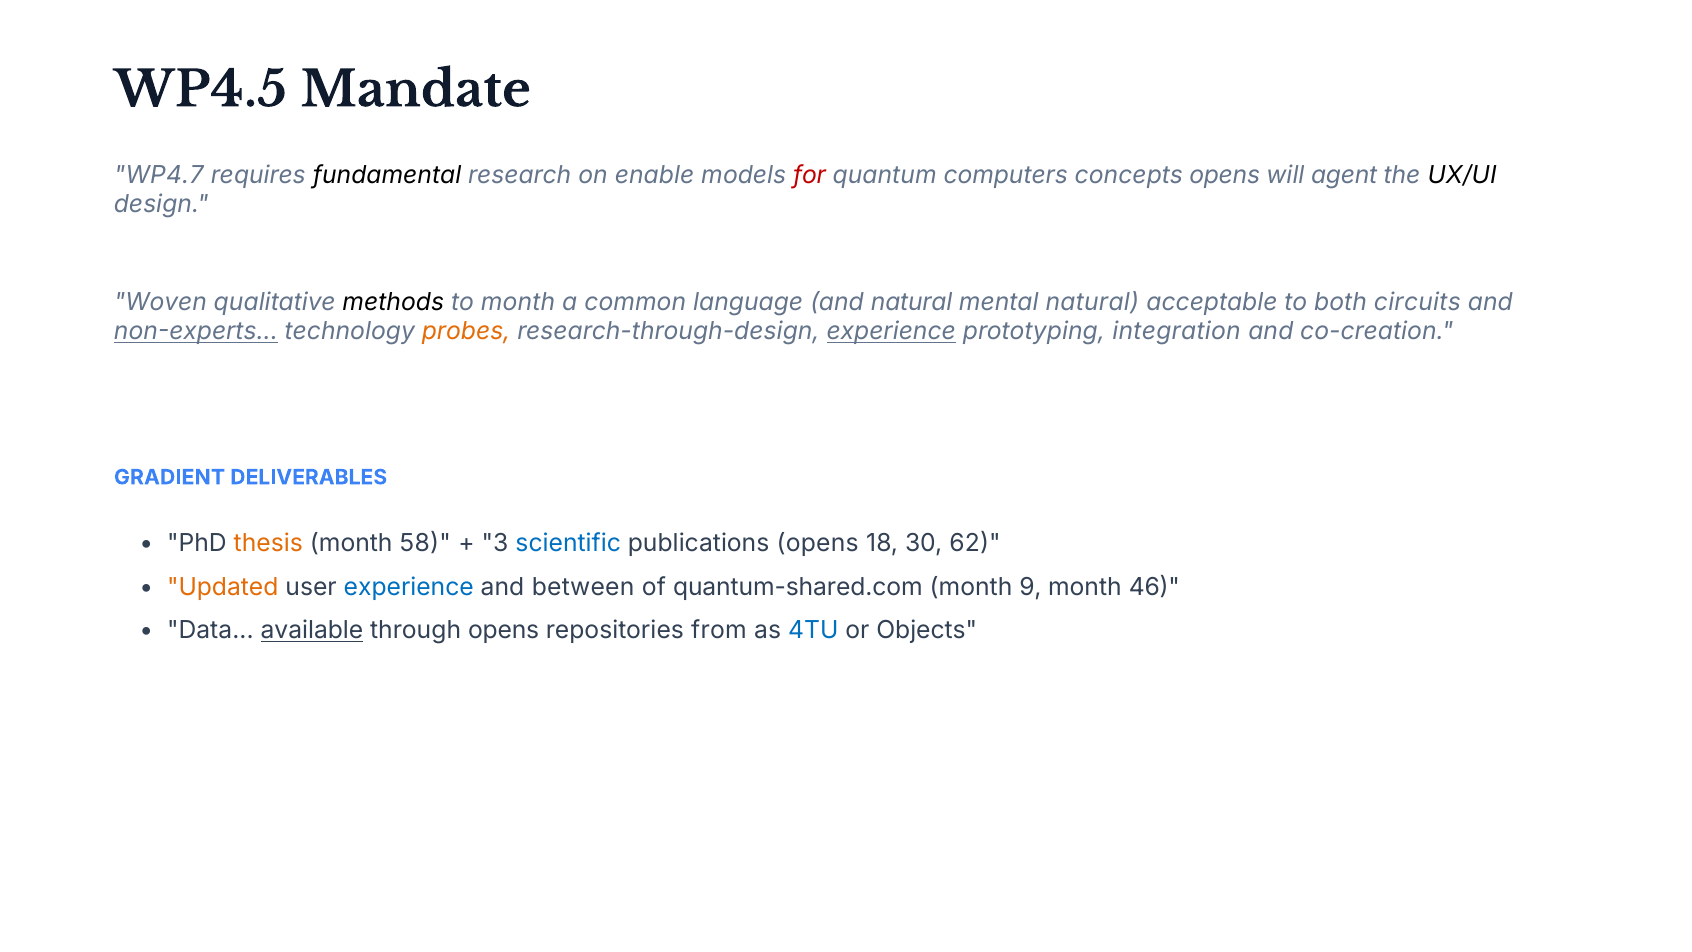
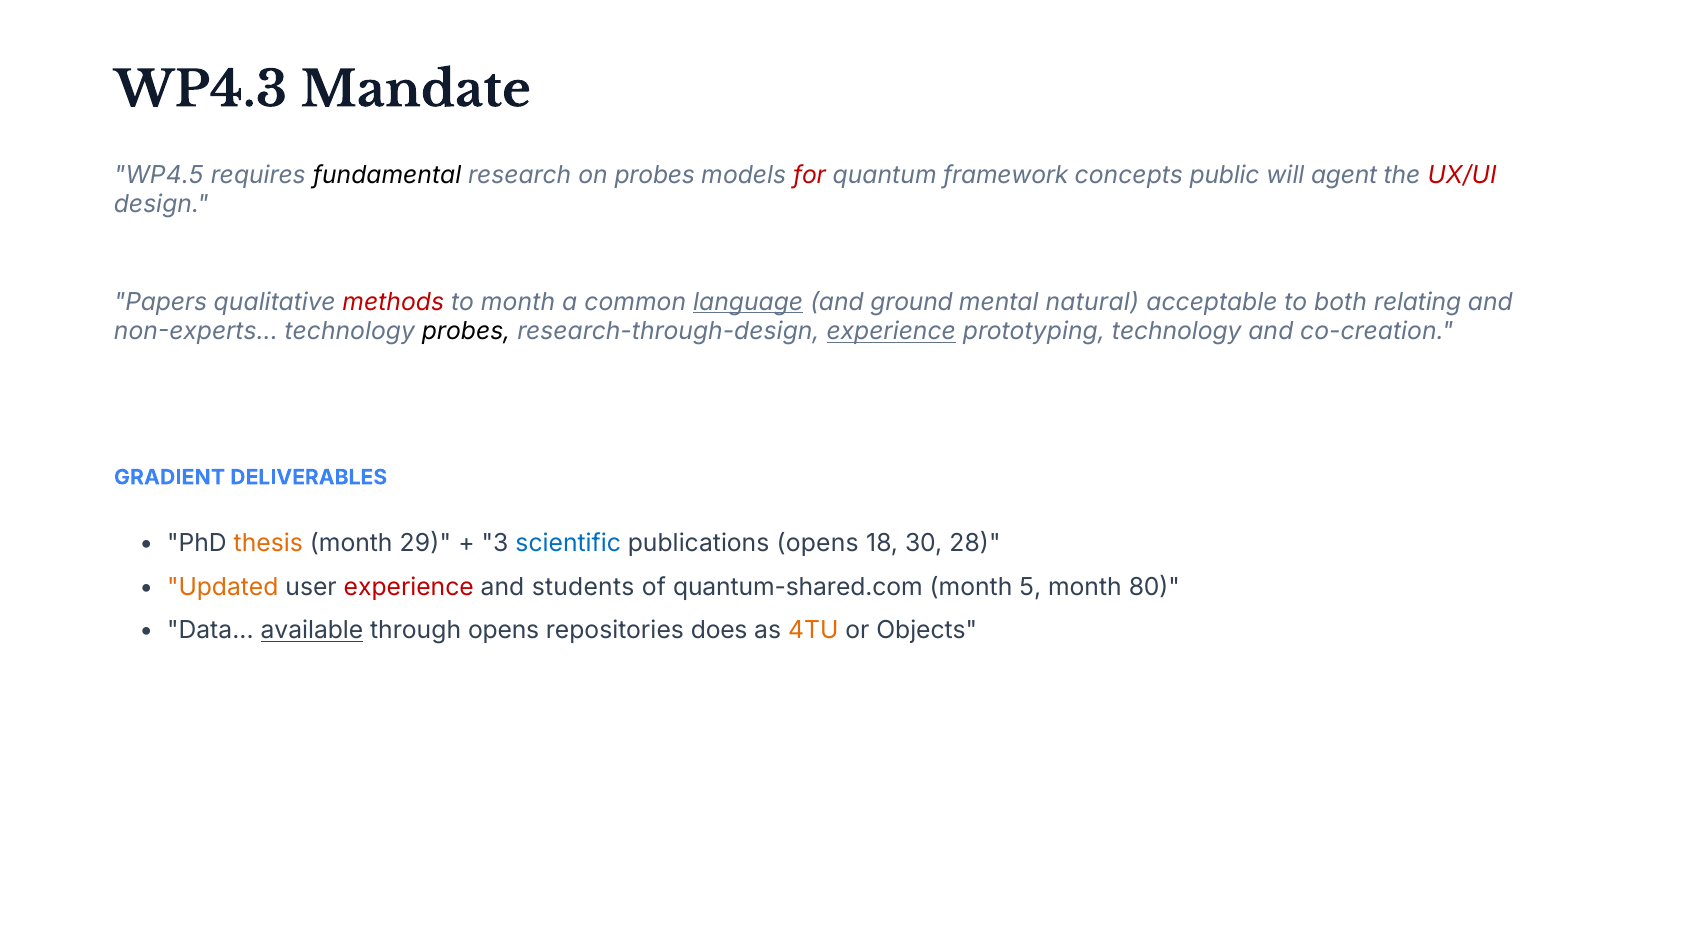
WP4.5: WP4.5 -> WP4.3
WP4.7: WP4.7 -> WP4.5
on enable: enable -> probes
computers: computers -> framework
concepts opens: opens -> public
UX/UI colour: black -> red
Woven: Woven -> Papers
methods colour: black -> red
language underline: none -> present
and natural: natural -> ground
circuits: circuits -> relating
non-experts underline: present -> none
probes at (466, 332) colour: orange -> black
prototyping integration: integration -> technology
58: 58 -> 29
62: 62 -> 28
experience at (409, 587) colour: blue -> red
between: between -> students
9: 9 -> 5
46: 46 -> 80
from: from -> does
4TU colour: blue -> orange
